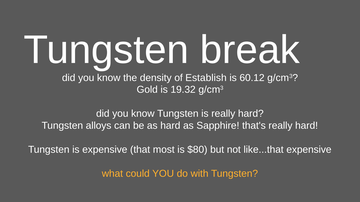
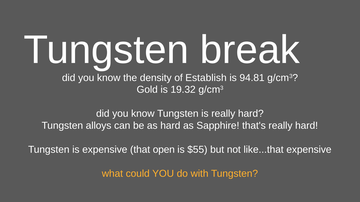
60.12: 60.12 -> 94.81
most: most -> open
$80: $80 -> $55
